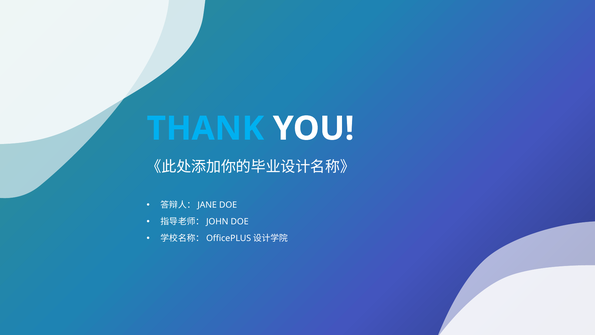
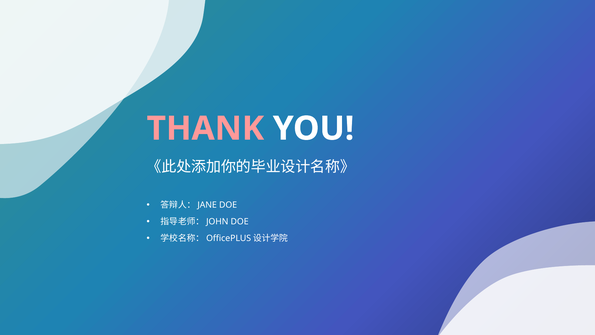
THANK colour: light blue -> pink
